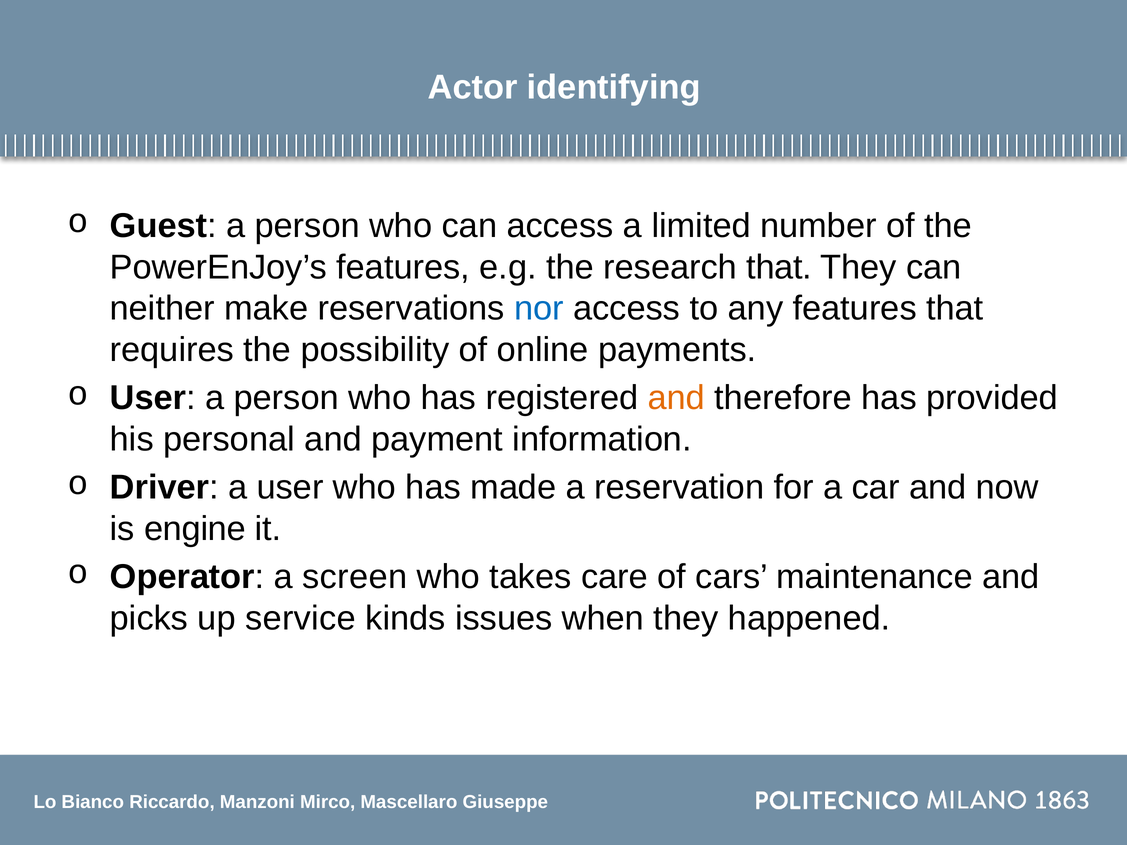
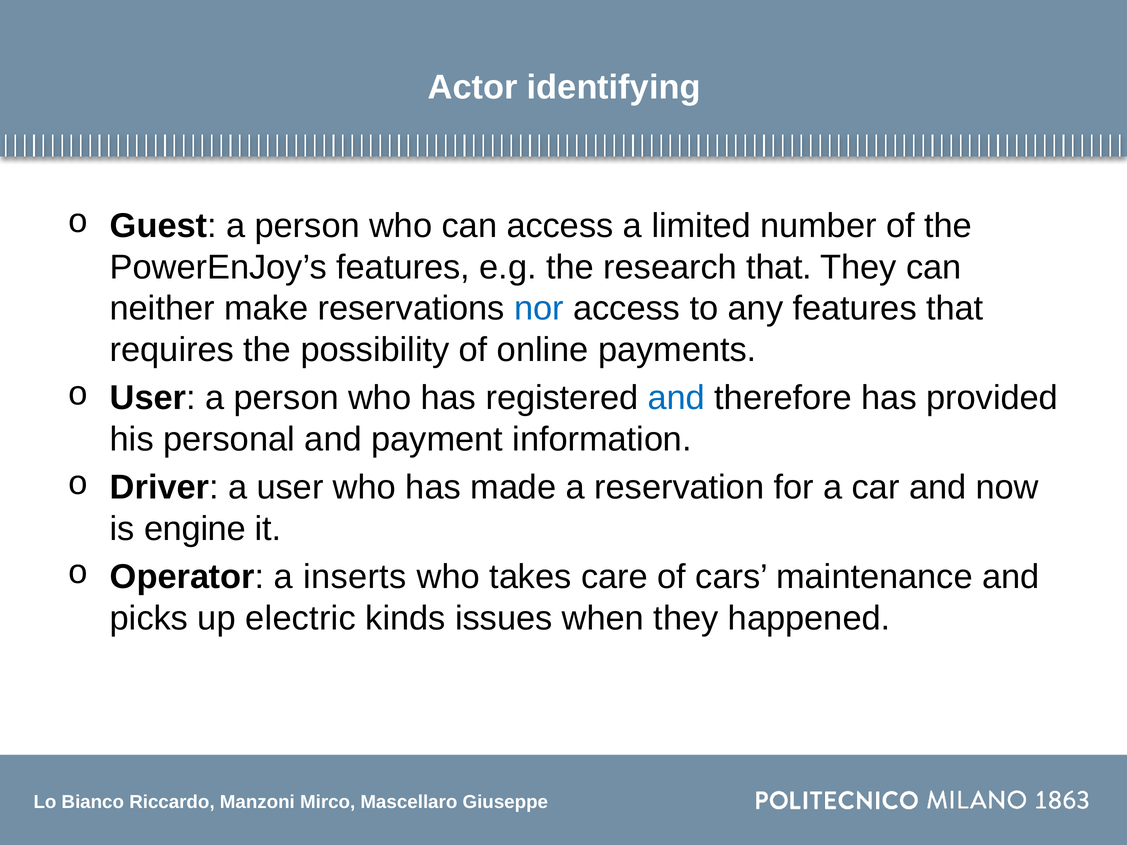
and at (676, 398) colour: orange -> blue
screen: screen -> inserts
service: service -> electric
